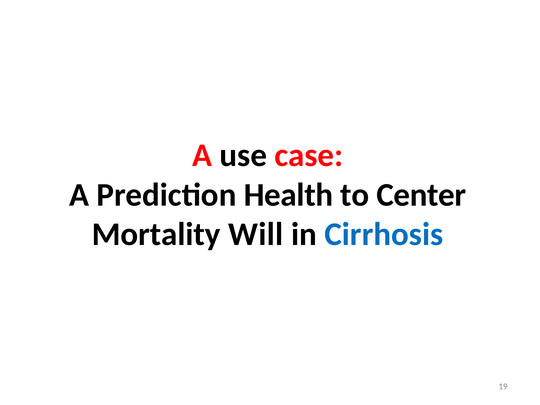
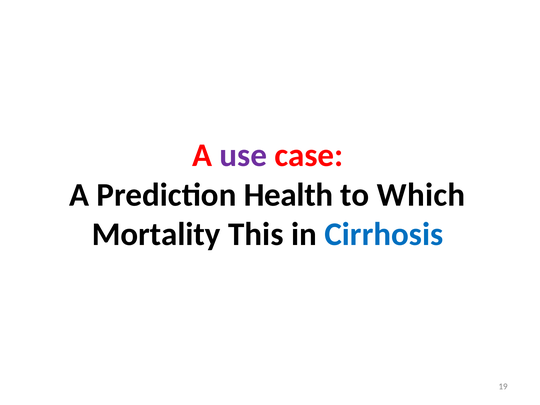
use colour: black -> purple
Center: Center -> Which
Will: Will -> This
